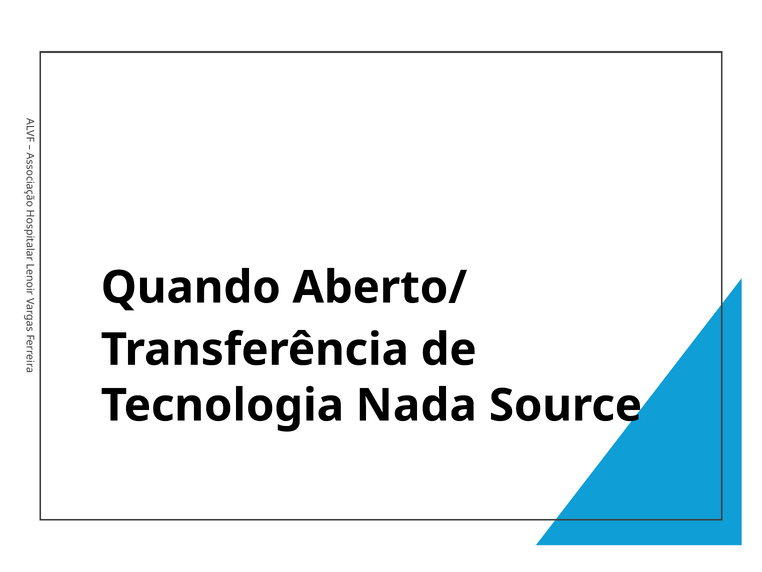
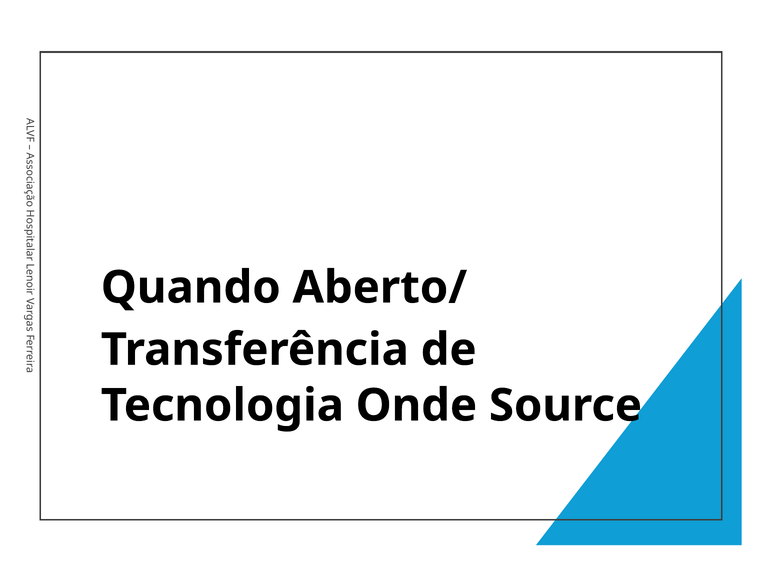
Nada: Nada -> Onde
